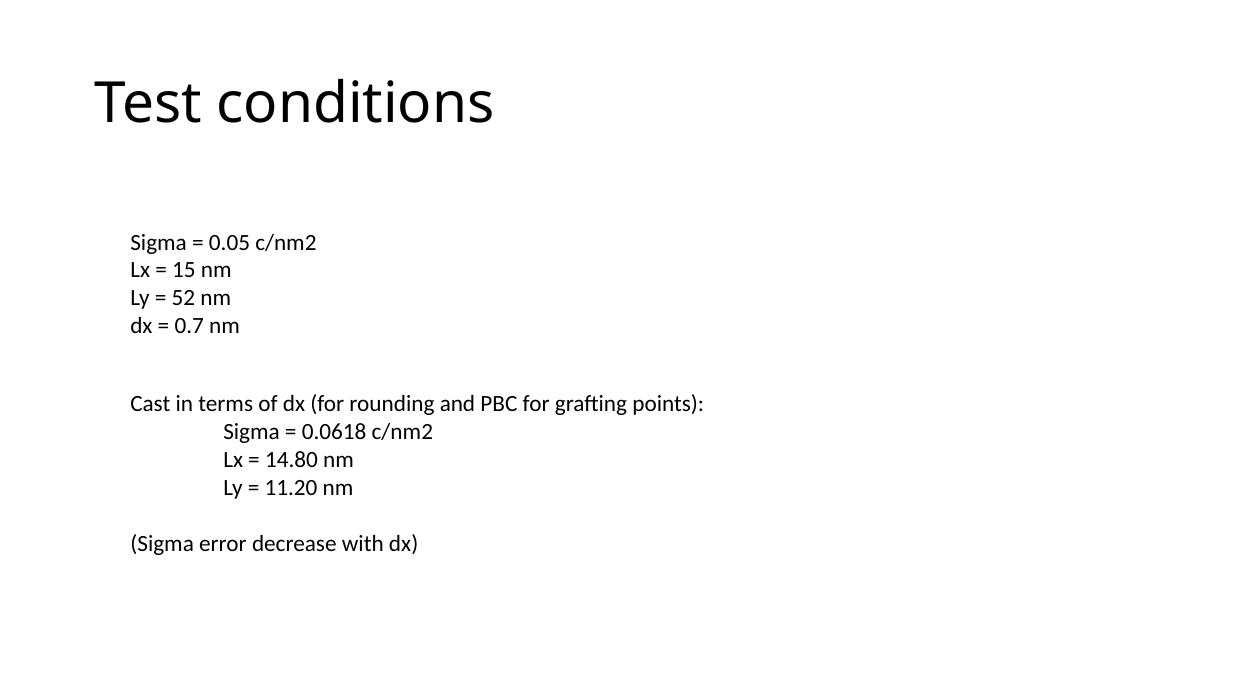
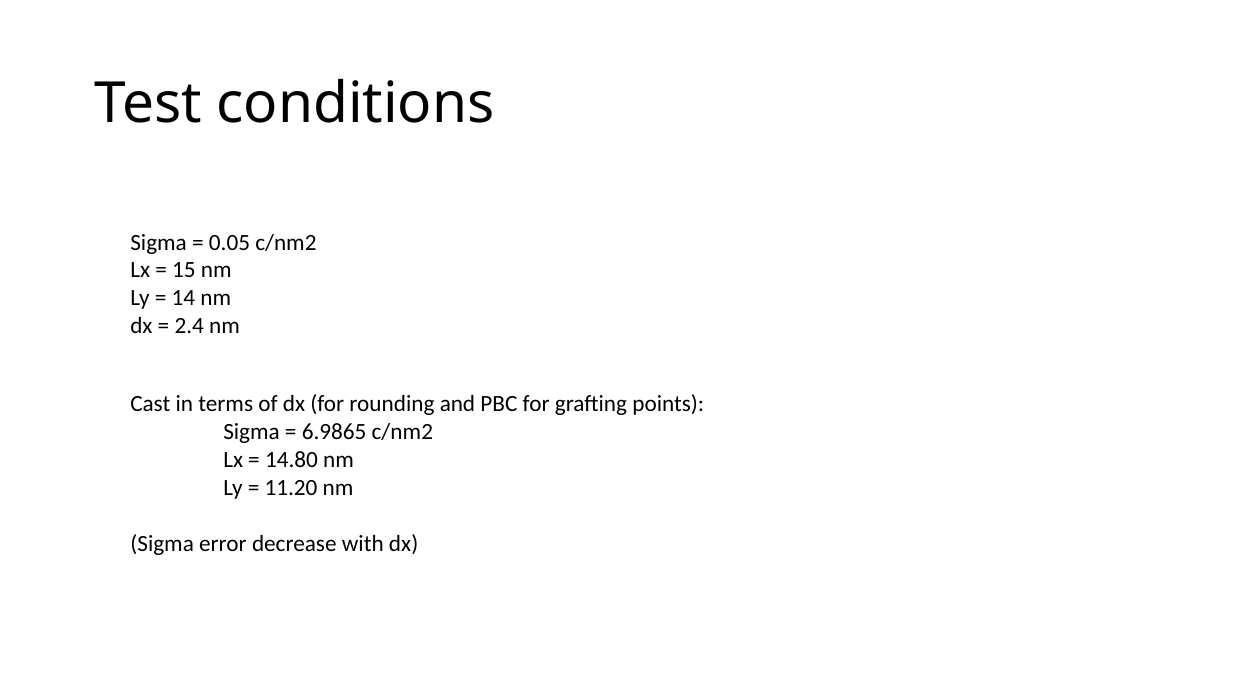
52: 52 -> 14
0.7: 0.7 -> 2.4
0.0618: 0.0618 -> 6.9865
